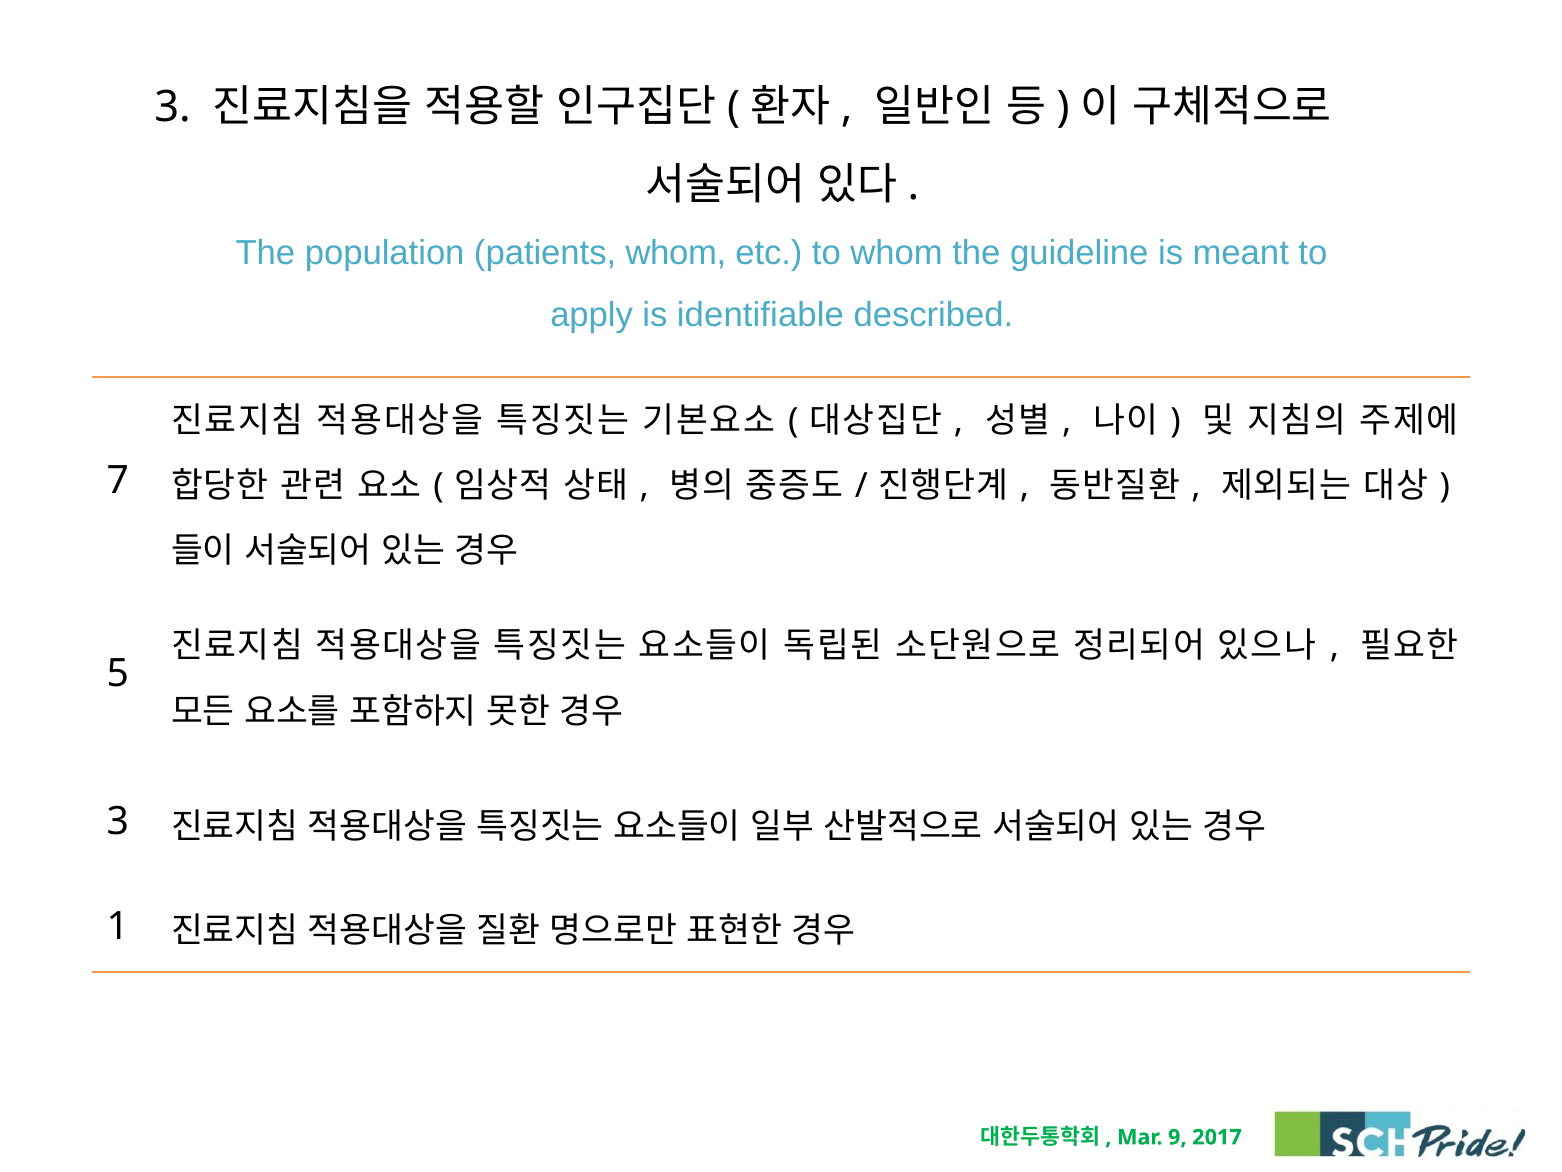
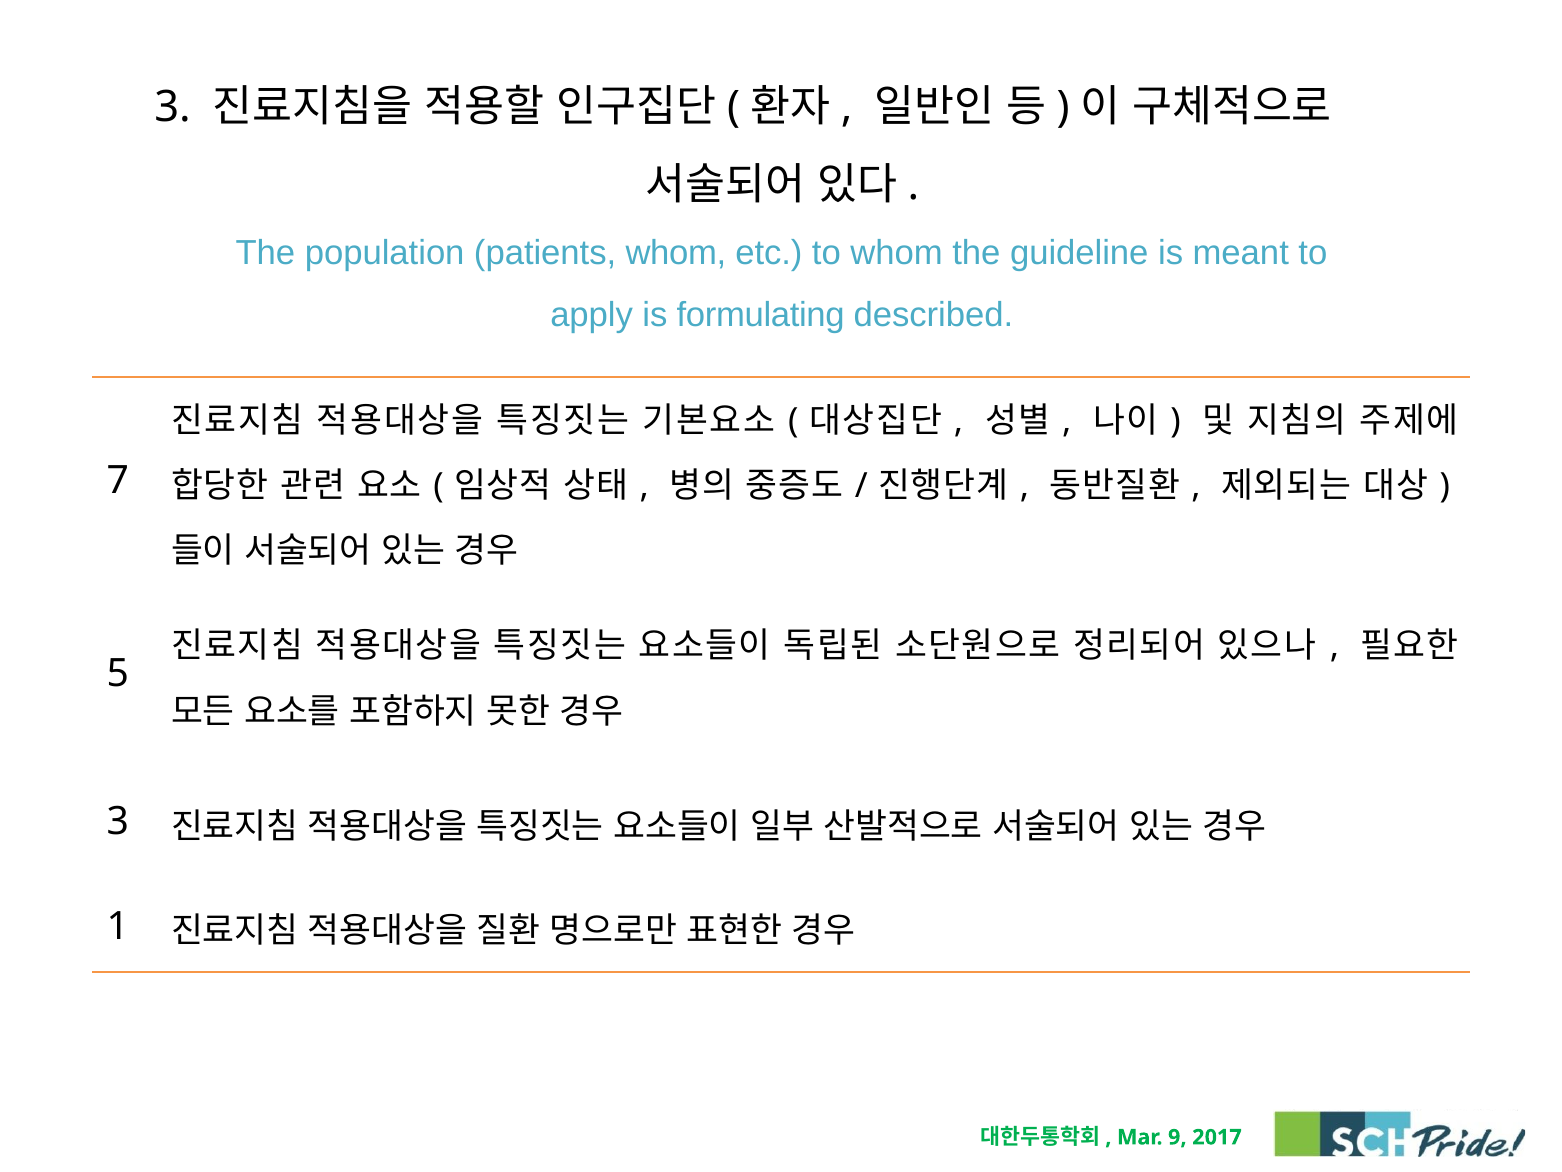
identifiable: identifiable -> formulating
